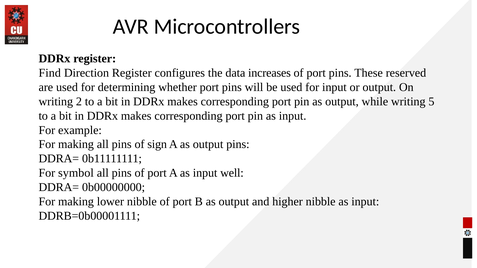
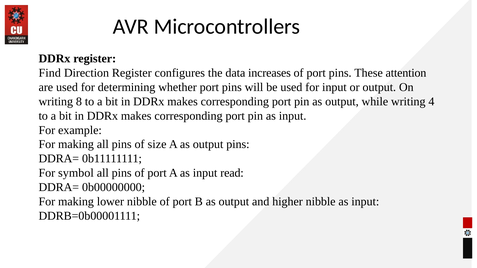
reserved: reserved -> attention
2: 2 -> 8
5: 5 -> 4
sign: sign -> size
well: well -> read
